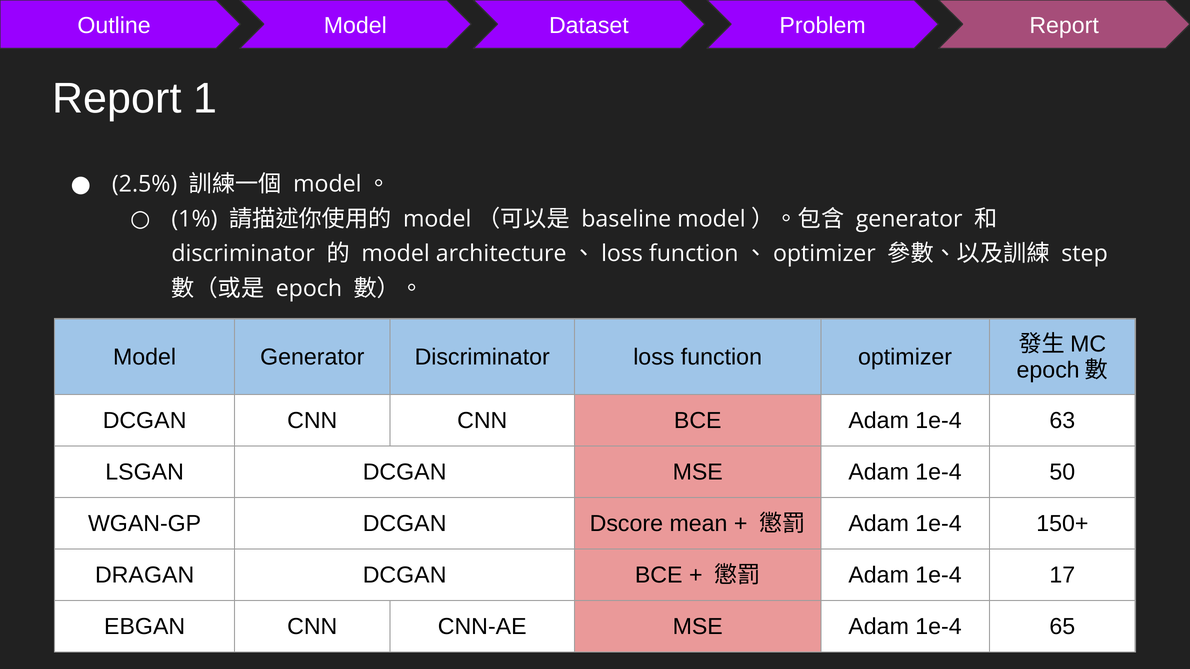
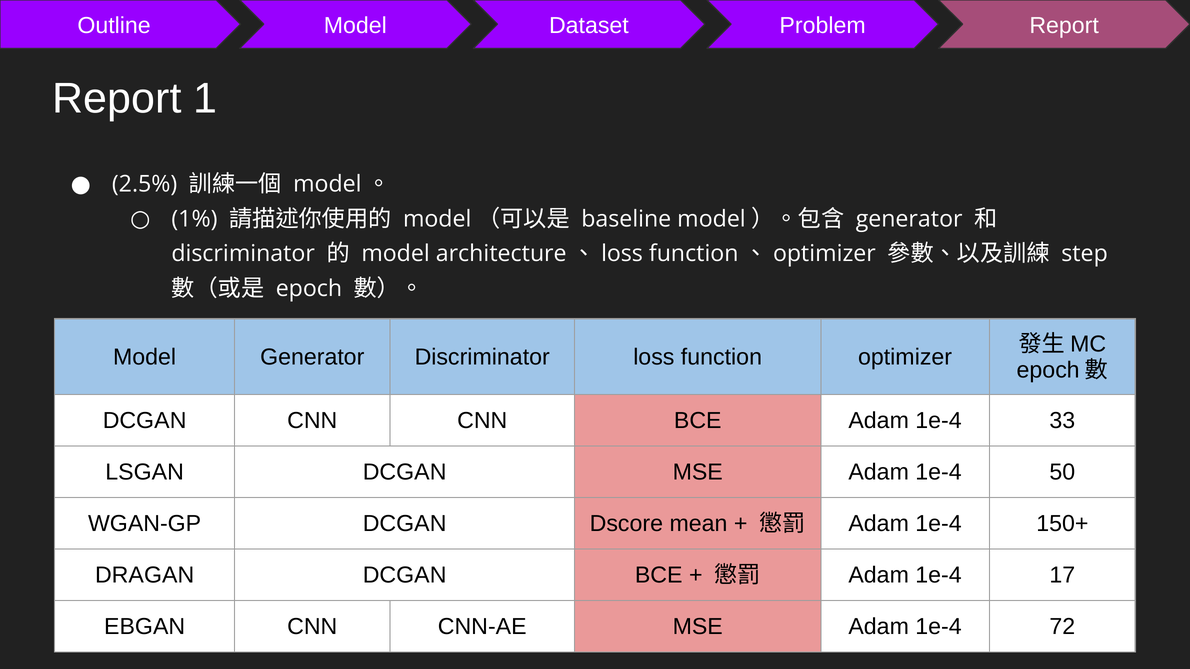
63: 63 -> 33
65: 65 -> 72
